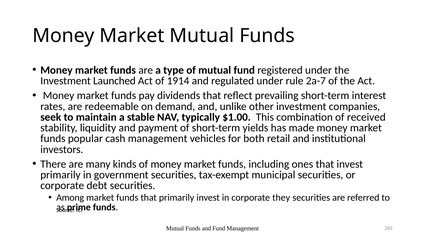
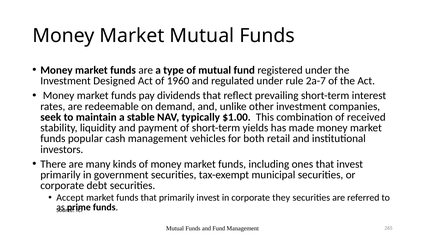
Launched: Launched -> Designed
1914: 1914 -> 1960
Among: Among -> Accept
